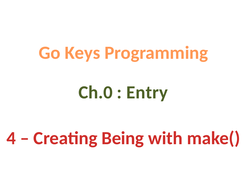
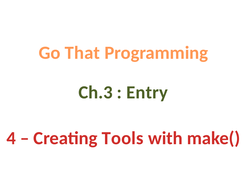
Keys: Keys -> That
Ch.0: Ch.0 -> Ch.3
Being: Being -> Tools
